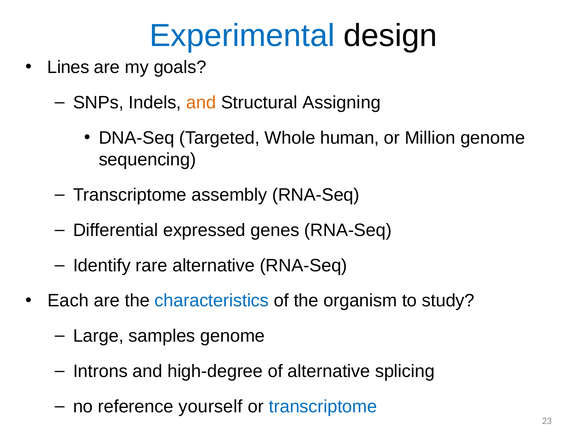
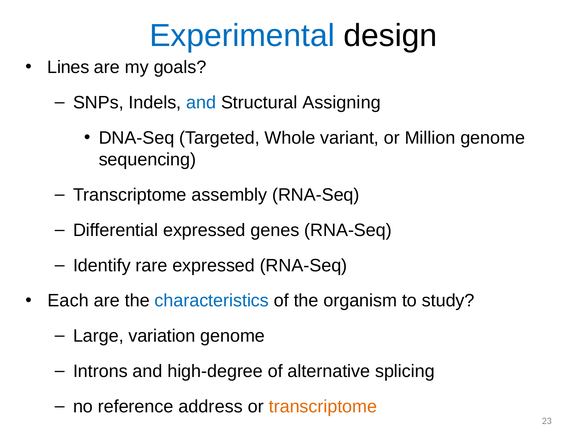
and at (201, 102) colour: orange -> blue
human: human -> variant
rare alternative: alternative -> expressed
samples: samples -> variation
yourself: yourself -> address
transcriptome at (323, 406) colour: blue -> orange
